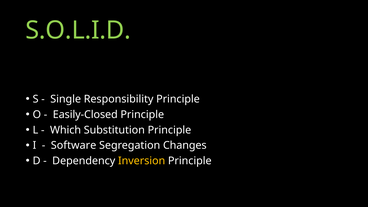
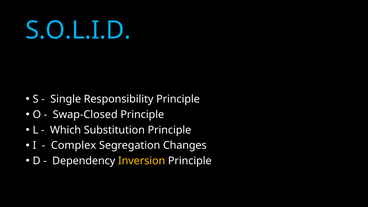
S.O.L.I.D colour: light green -> light blue
Easily-Closed: Easily-Closed -> Swap-Closed
Software: Software -> Complex
